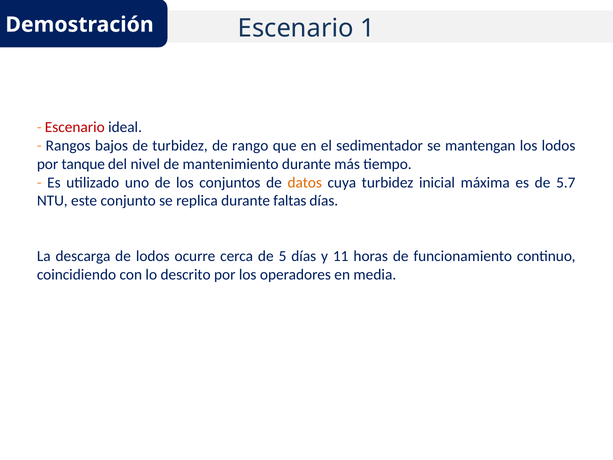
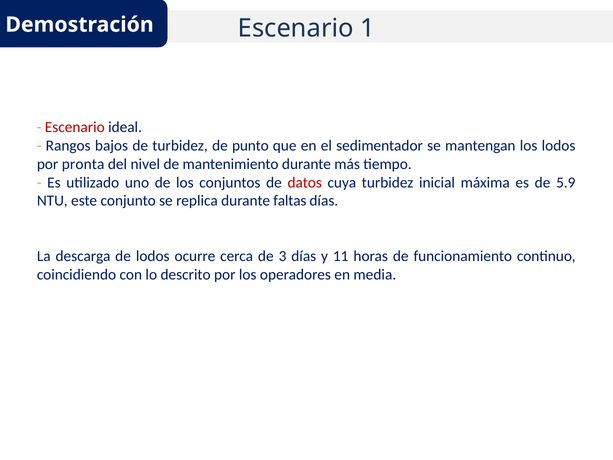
rango: rango -> punto
tanque: tanque -> pronta
datos colour: orange -> red
5.7: 5.7 -> 5.9
5: 5 -> 3
